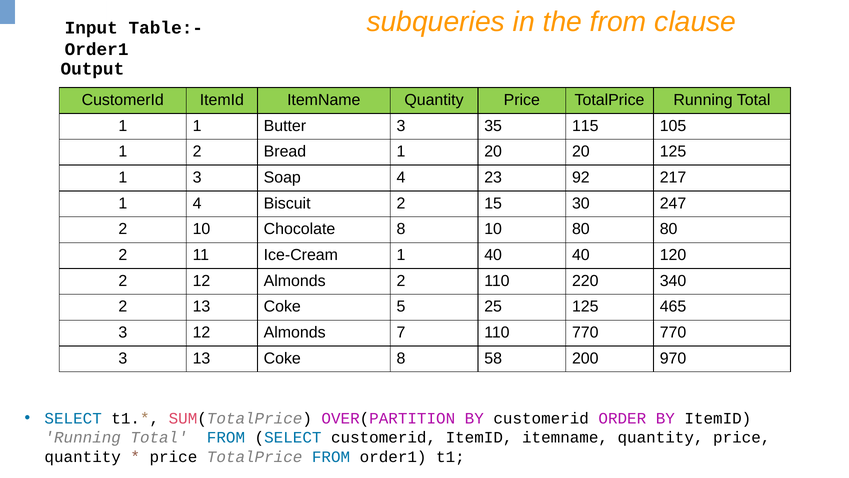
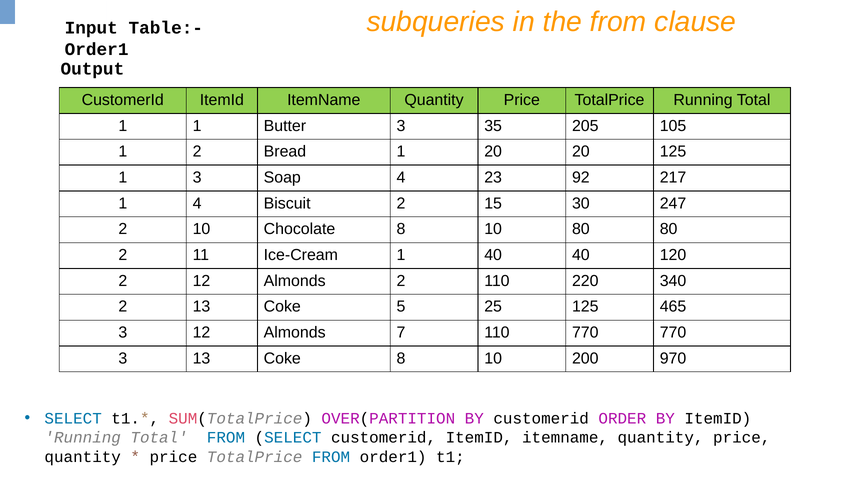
115: 115 -> 205
Coke 8 58: 58 -> 10
